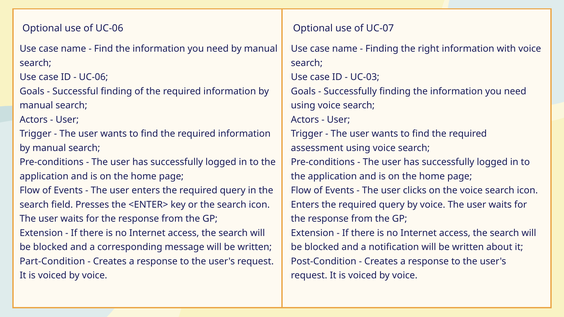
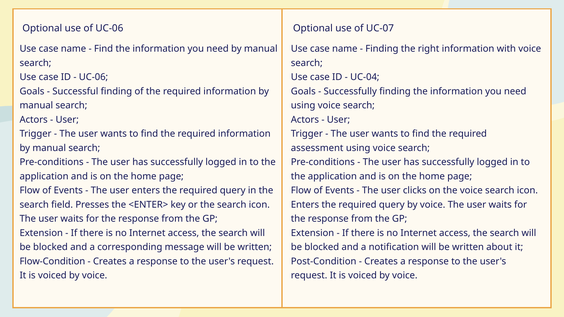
UC-03: UC-03 -> UC-04
Part-Condition: Part-Condition -> Flow-Condition
